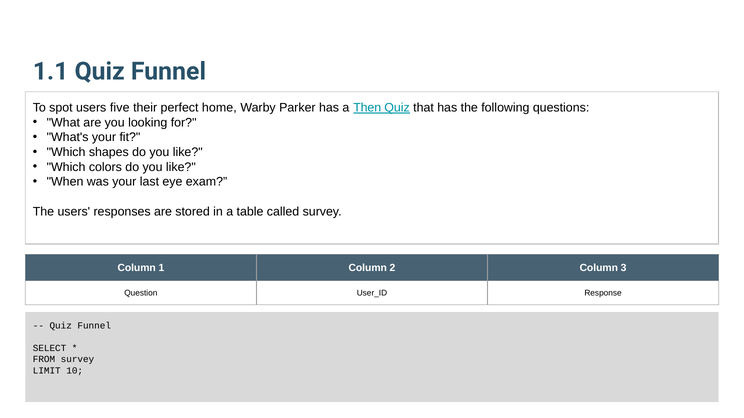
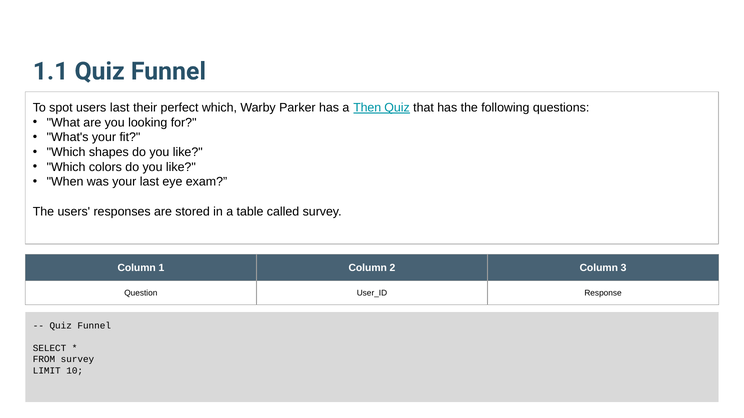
users five: five -> last
perfect home: home -> which
